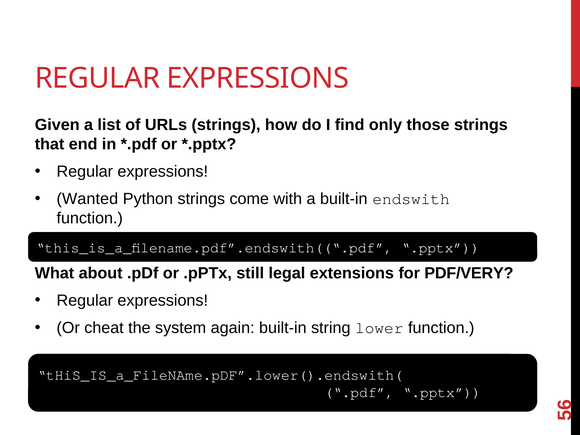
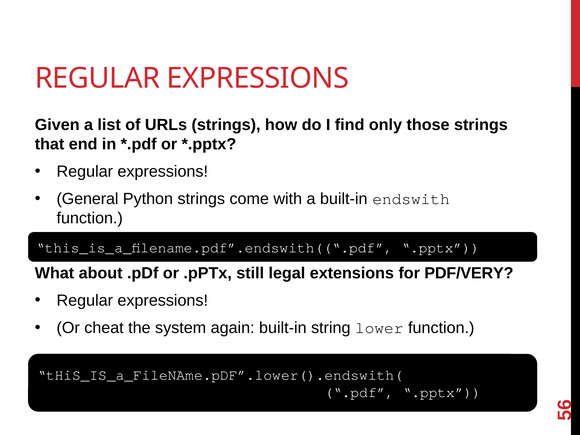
Wanted: Wanted -> General
